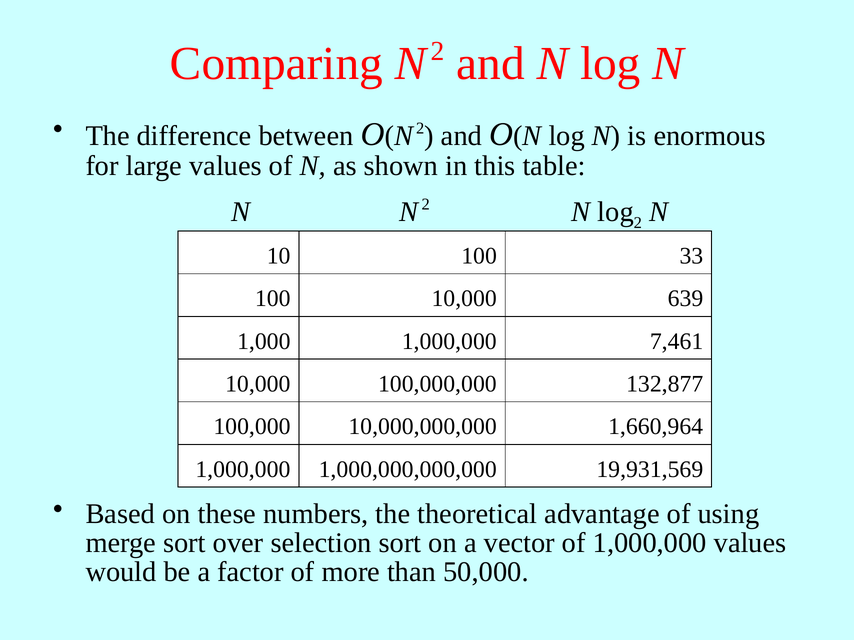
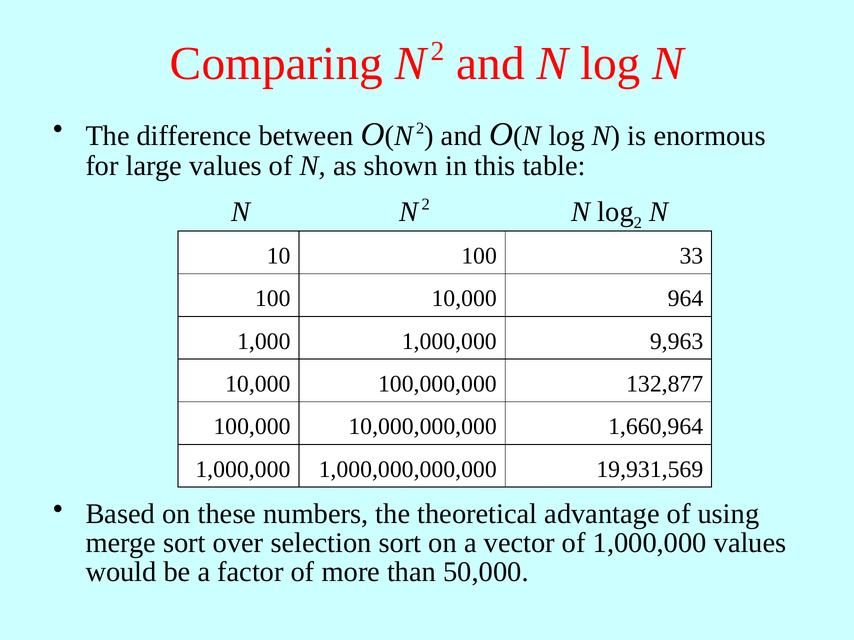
639: 639 -> 964
7,461: 7,461 -> 9,963
